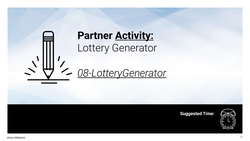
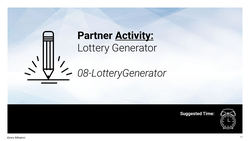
08-LotteryGenerator underline: present -> none
